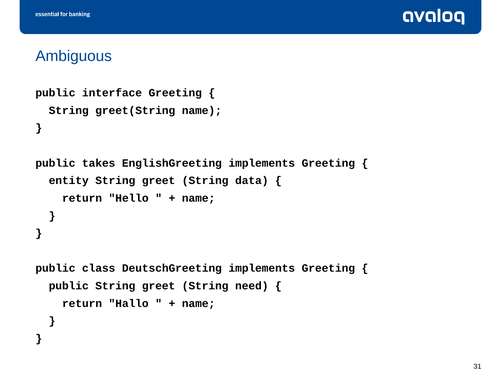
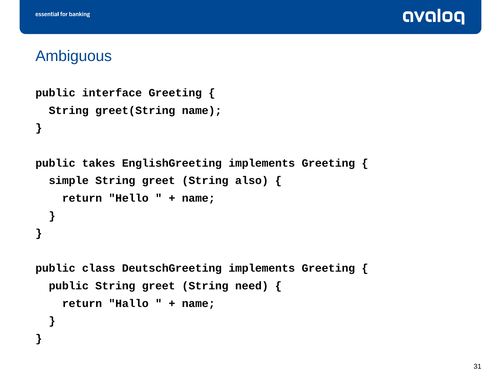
entity: entity -> simple
data: data -> also
